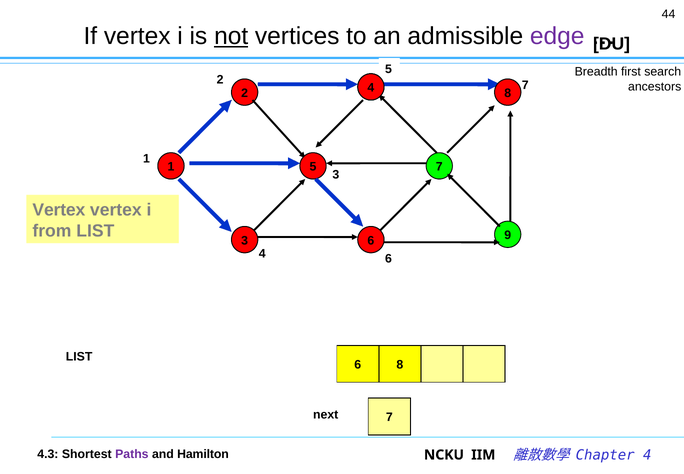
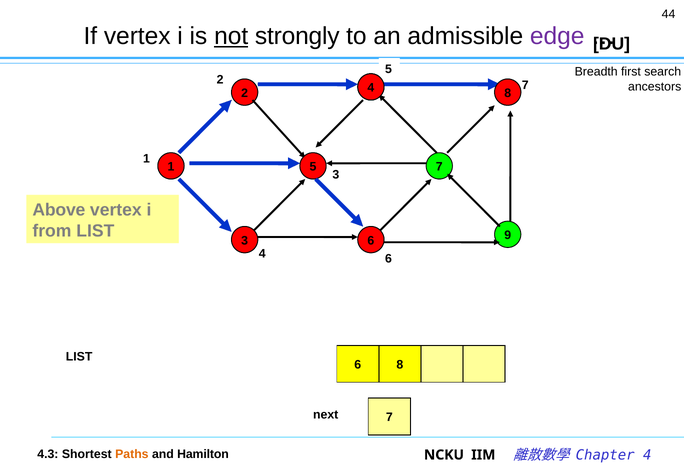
vertices: vertices -> strongly
Vertex at (59, 210): Vertex -> Above
Paths colour: purple -> orange
